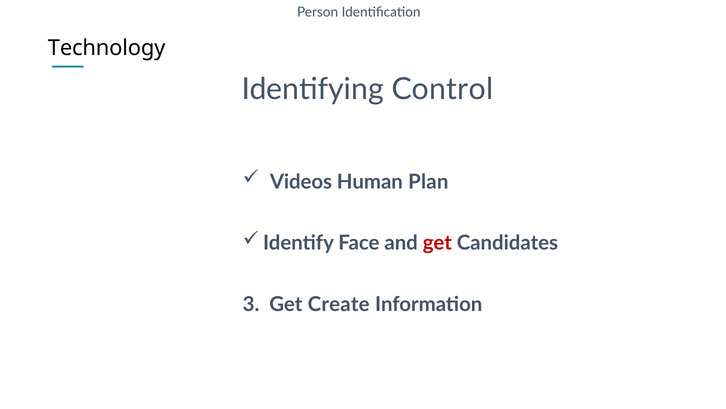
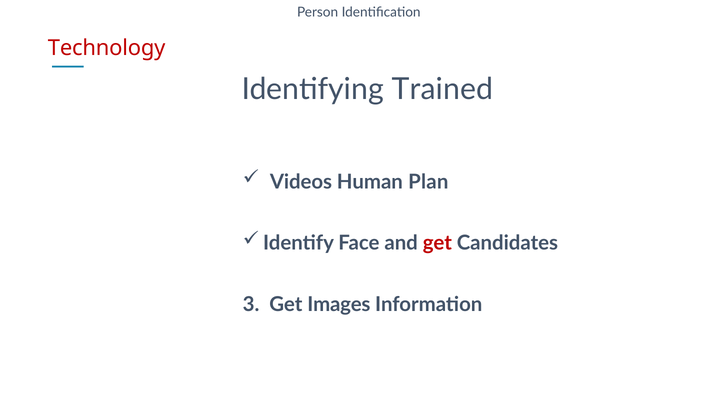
Technology colour: black -> red
Control: Control -> Trained
Create: Create -> Images
